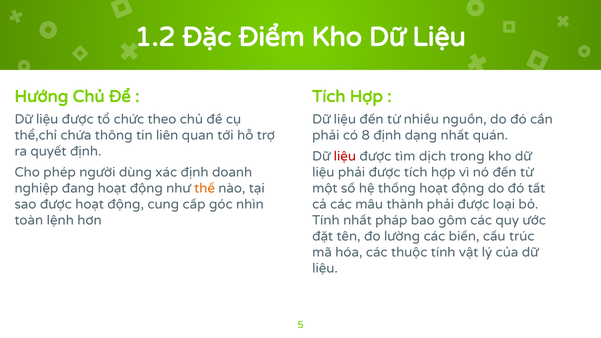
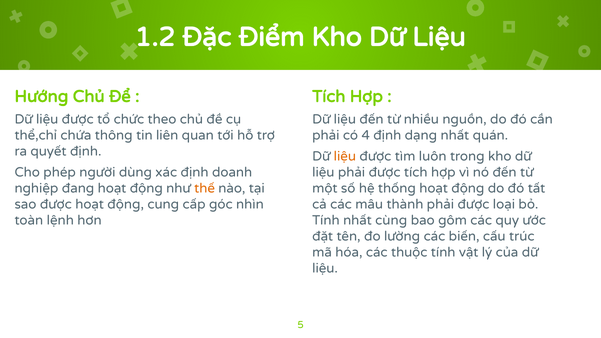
8: 8 -> 4
liệu at (345, 156) colour: red -> orange
dịch: dịch -> luôn
pháp: pháp -> cùng
